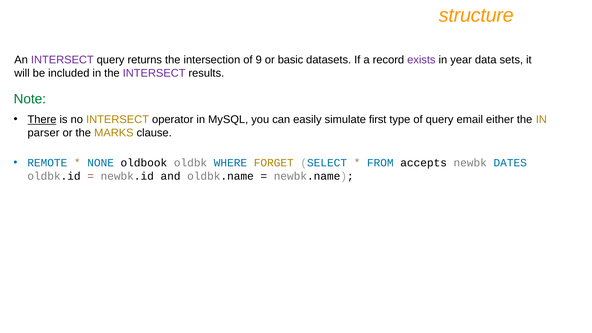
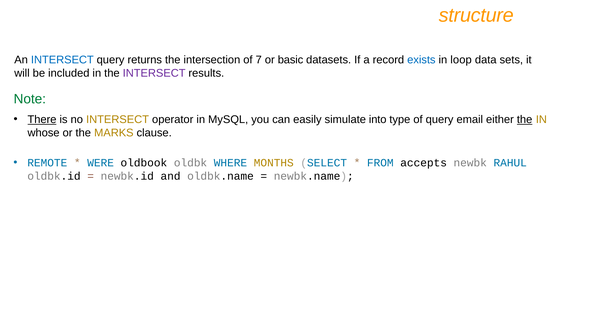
INTERSECT at (62, 60) colour: purple -> blue
9: 9 -> 7
exists colour: purple -> blue
year: year -> loop
first: first -> into
the at (525, 120) underline: none -> present
parser: parser -> whose
NONE: NONE -> WERE
FORGET: FORGET -> MONTHS
DATES: DATES -> RAHUL
